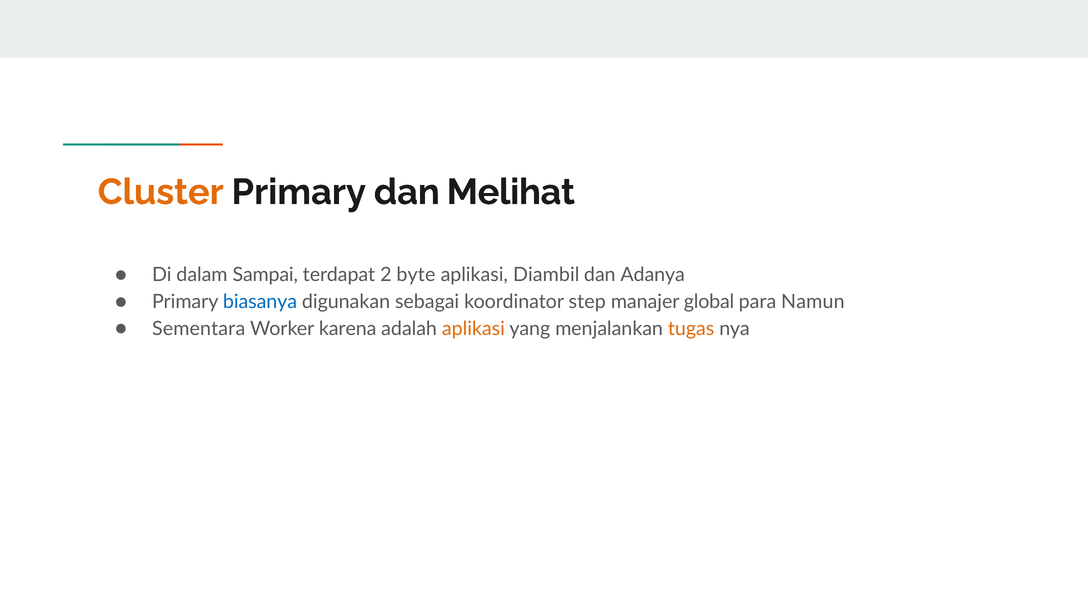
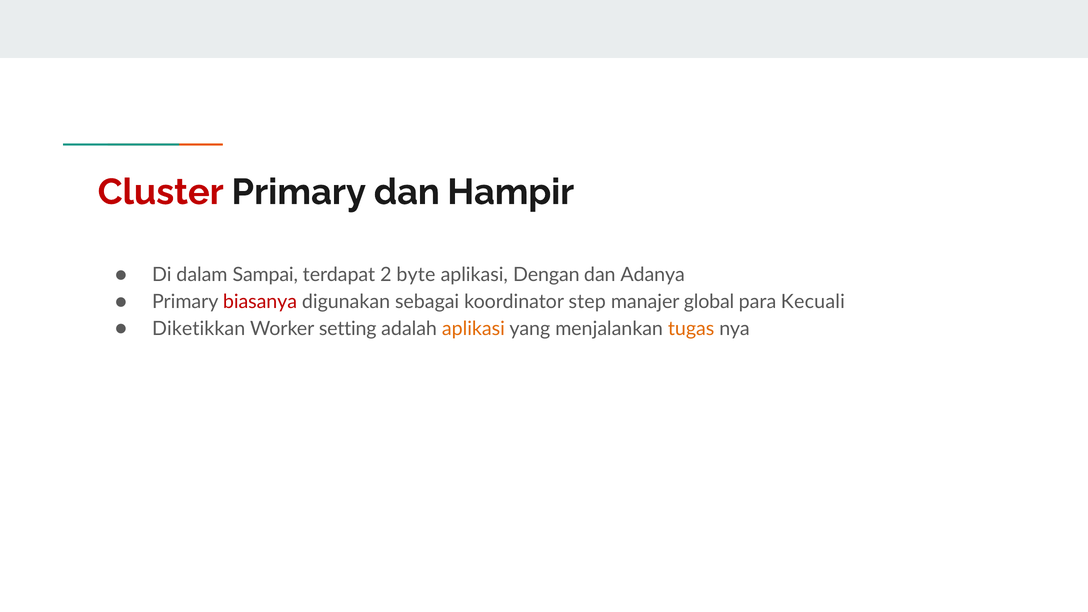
Cluster colour: orange -> red
Melihat: Melihat -> Hampir
Diambil: Diambil -> Dengan
biasanya colour: blue -> red
Namun: Namun -> Kecuali
Sementara: Sementara -> Diketikkan
karena: karena -> setting
